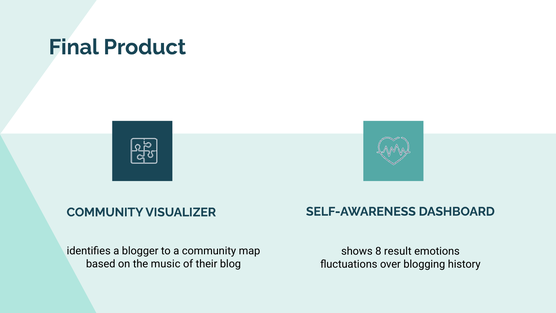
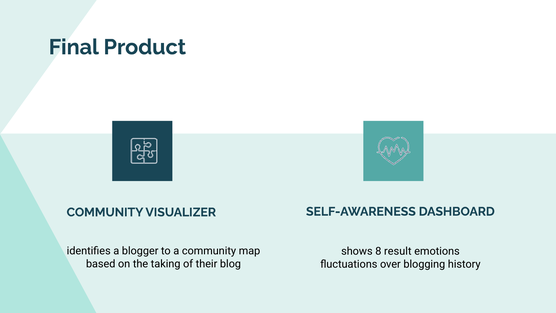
music: music -> taking
